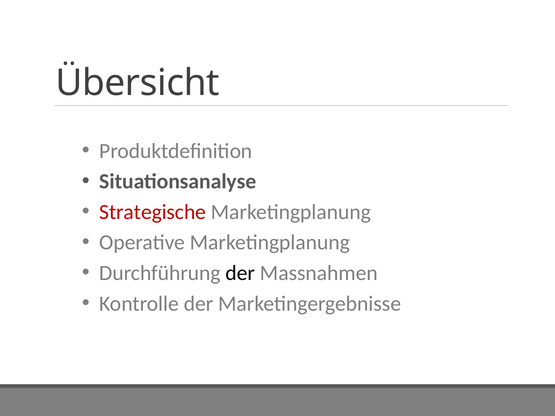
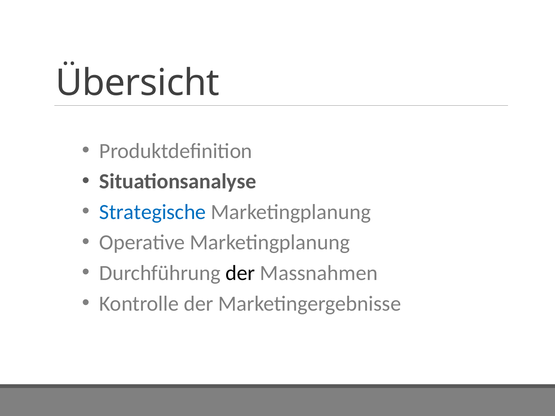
Strategische colour: red -> blue
